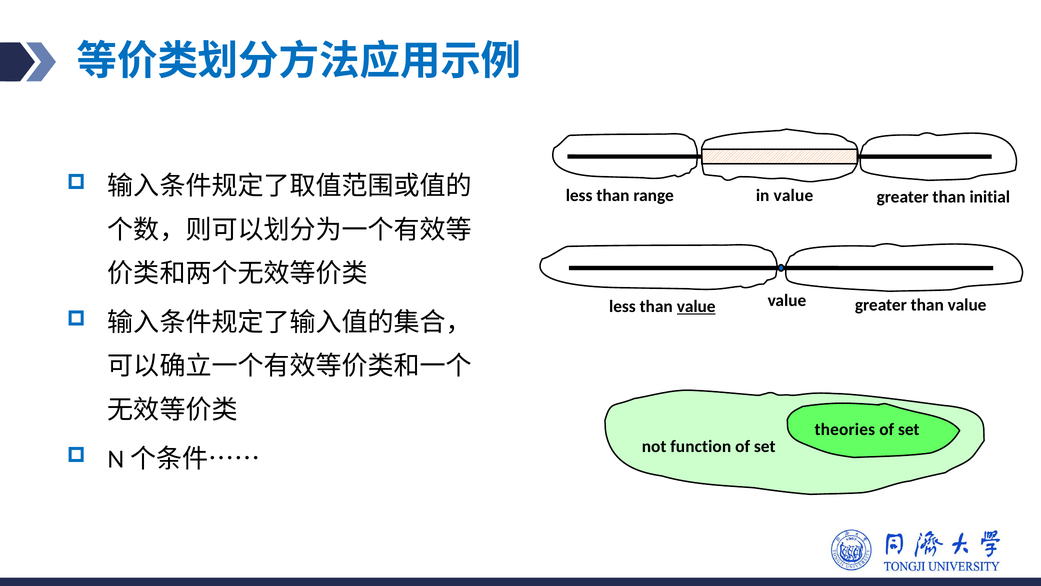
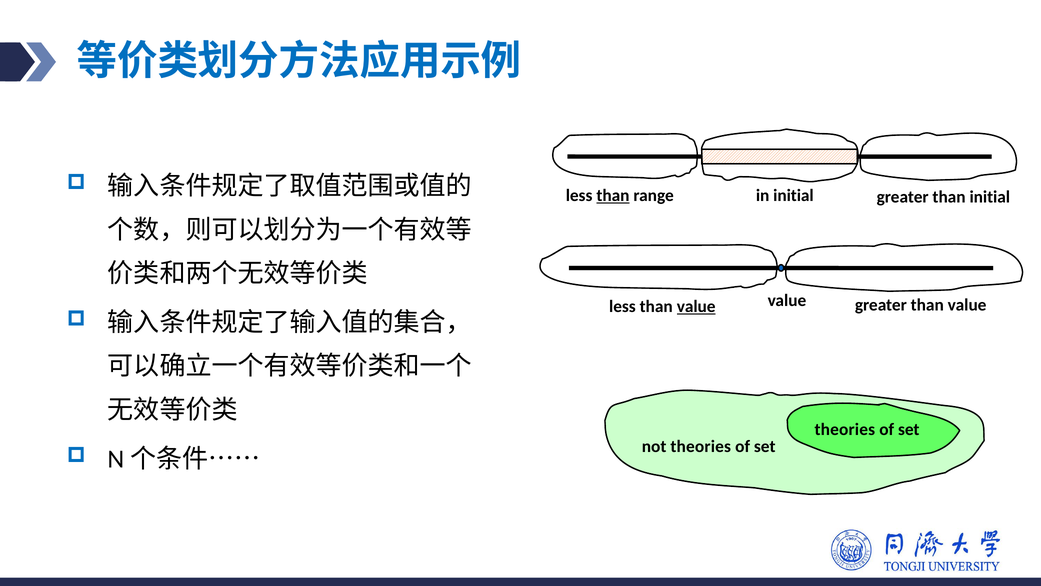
than at (613, 195) underline: none -> present
in value: value -> initial
not function: function -> theories
